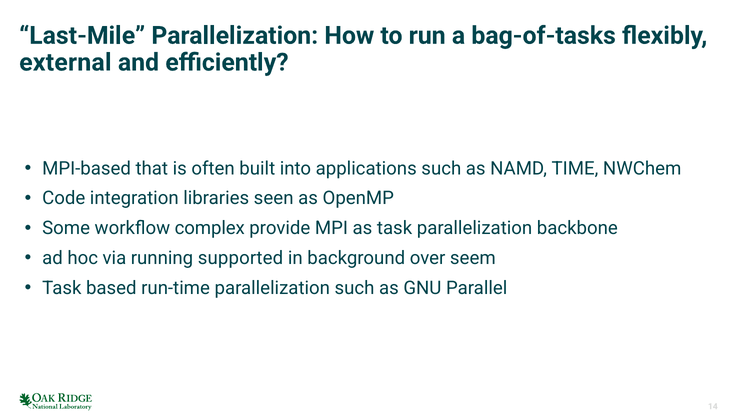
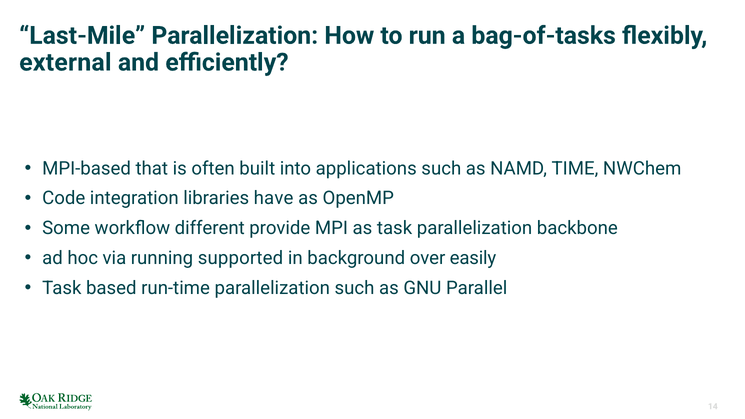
seen: seen -> have
complex: complex -> different
seem: seem -> easily
